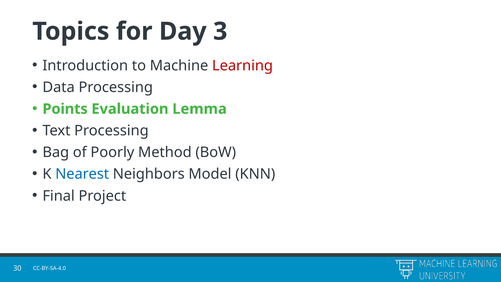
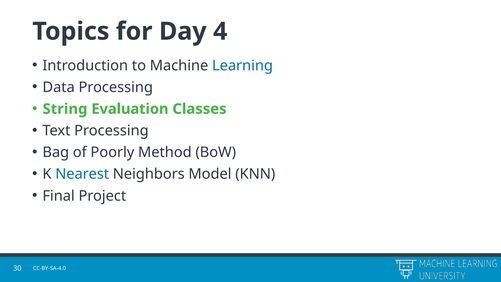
3: 3 -> 4
Learning colour: red -> blue
Points: Points -> String
Lemma: Lemma -> Classes
